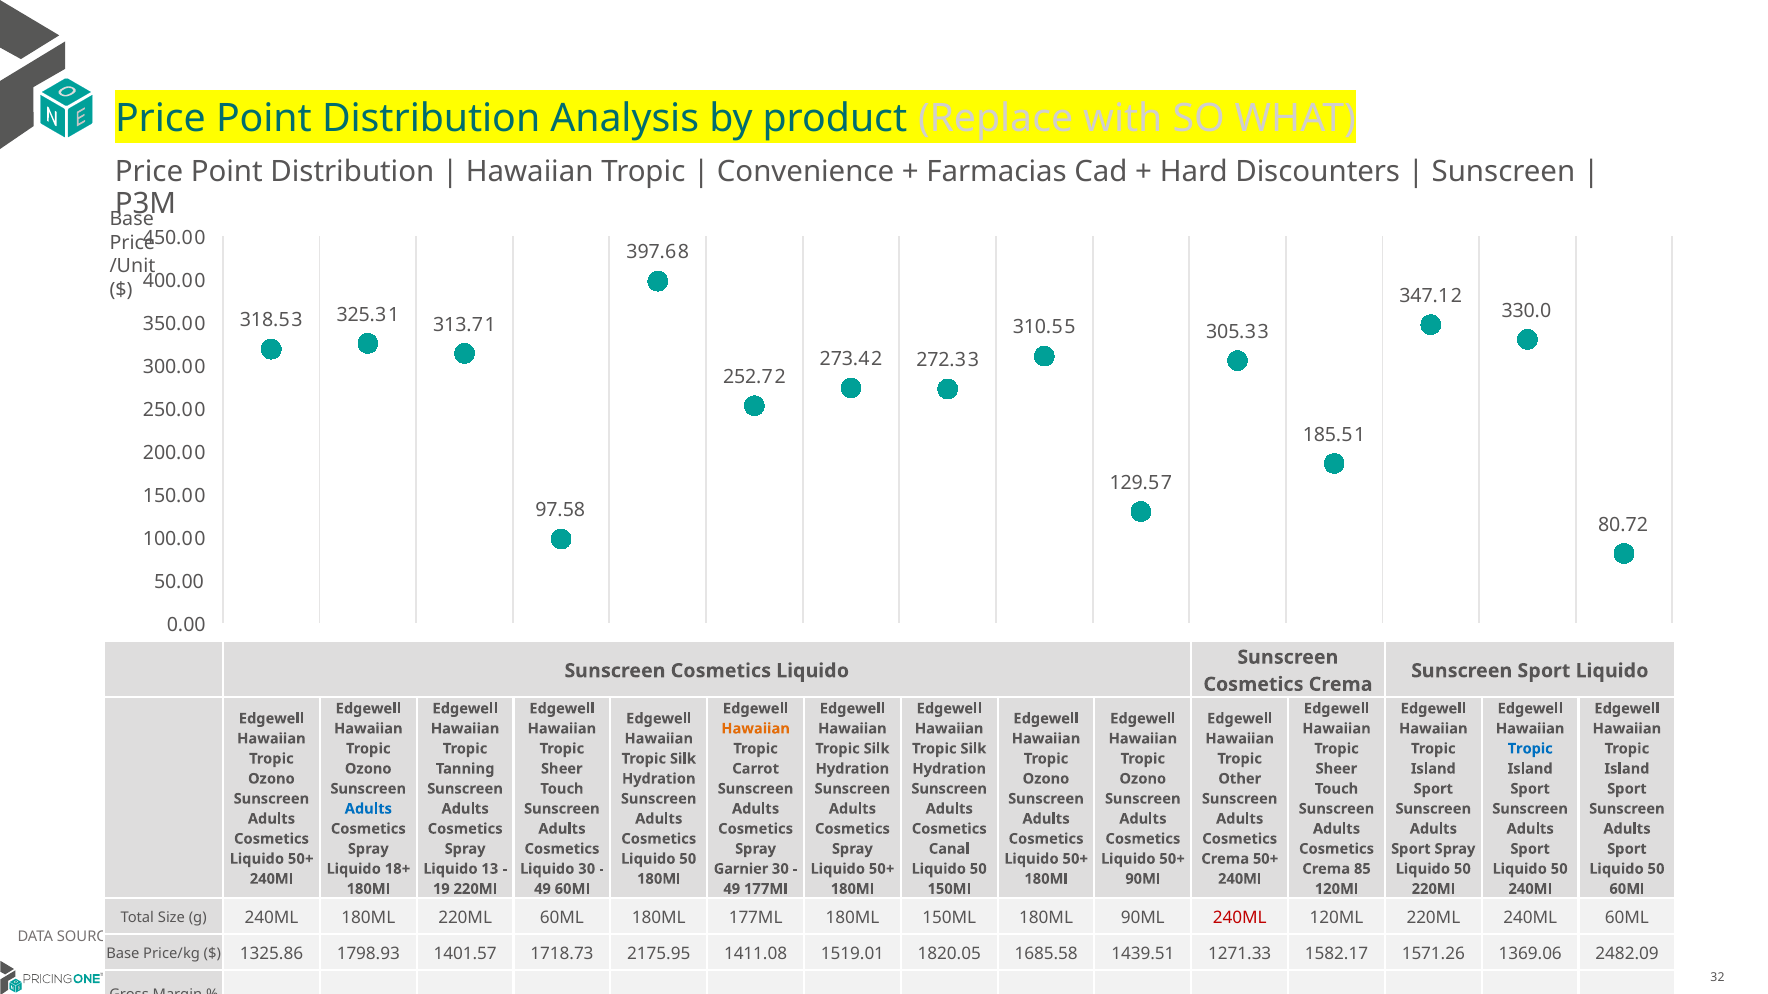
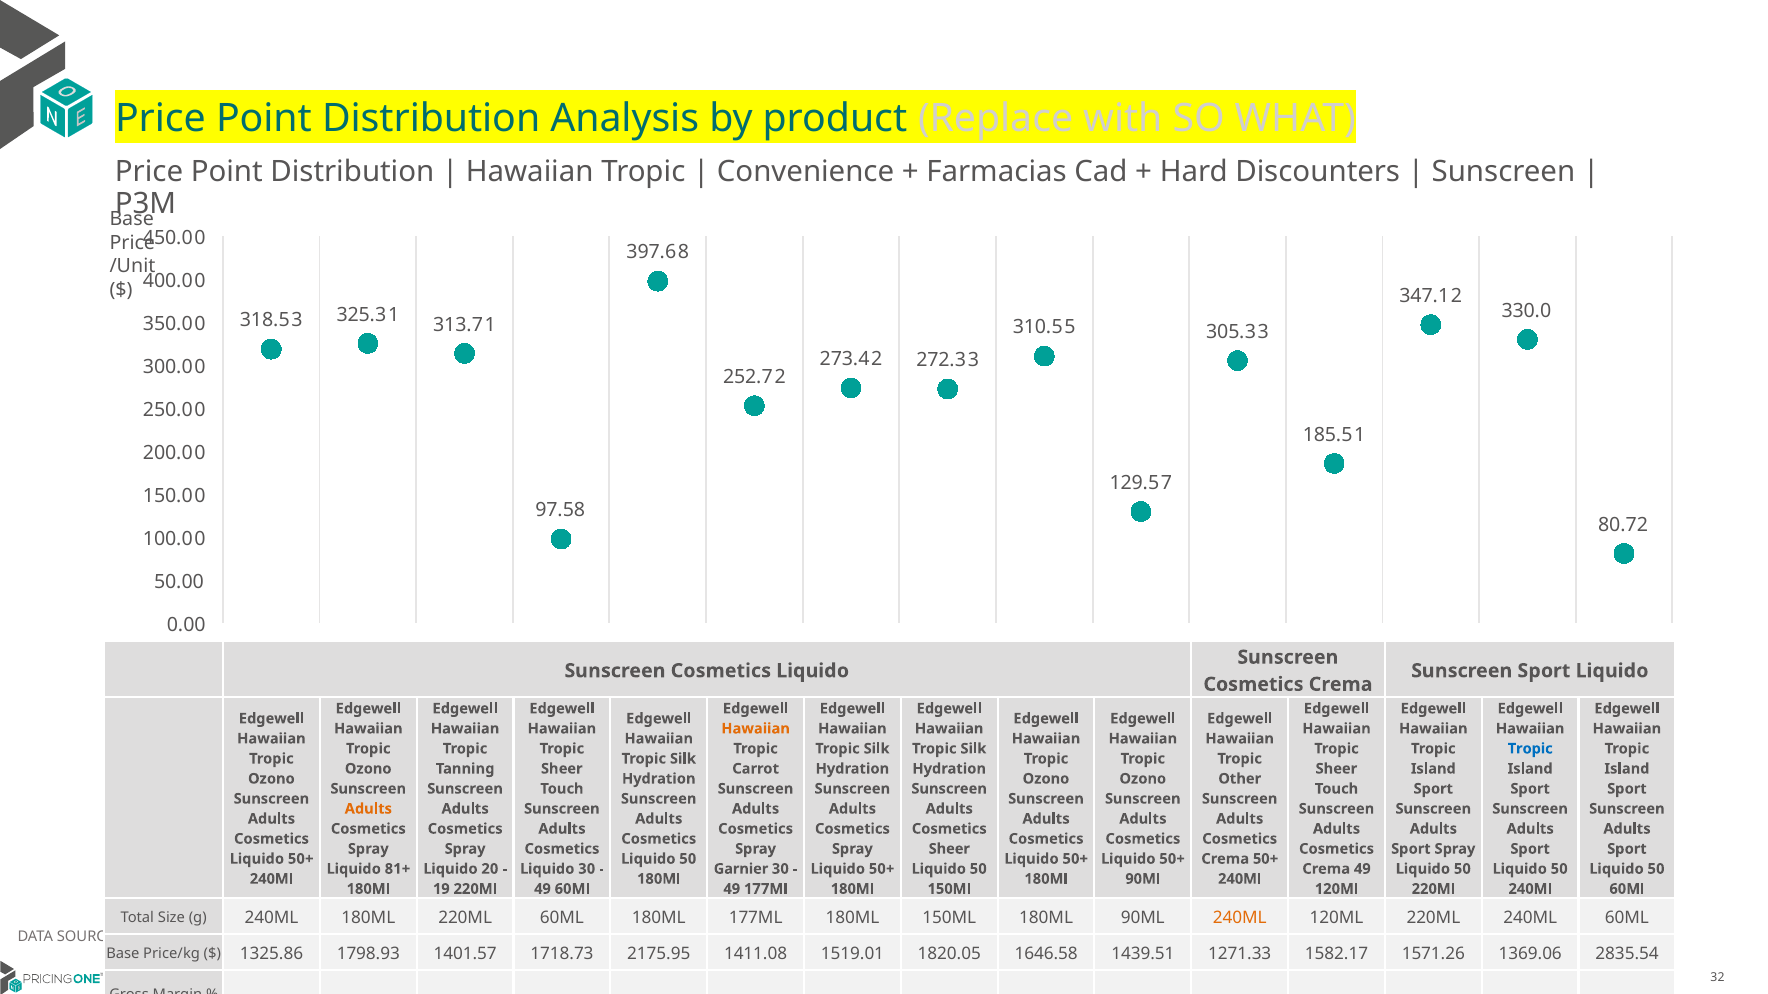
Adults at (368, 809) colour: blue -> orange
Canal at (949, 849): Canal -> Sheer
18+: 18+ -> 81+
13: 13 -> 20
Crema 85: 85 -> 49
240ML at (1240, 918) colour: red -> orange
1685.58: 1685.58 -> 1646.58
2482.09: 2482.09 -> 2835.54
